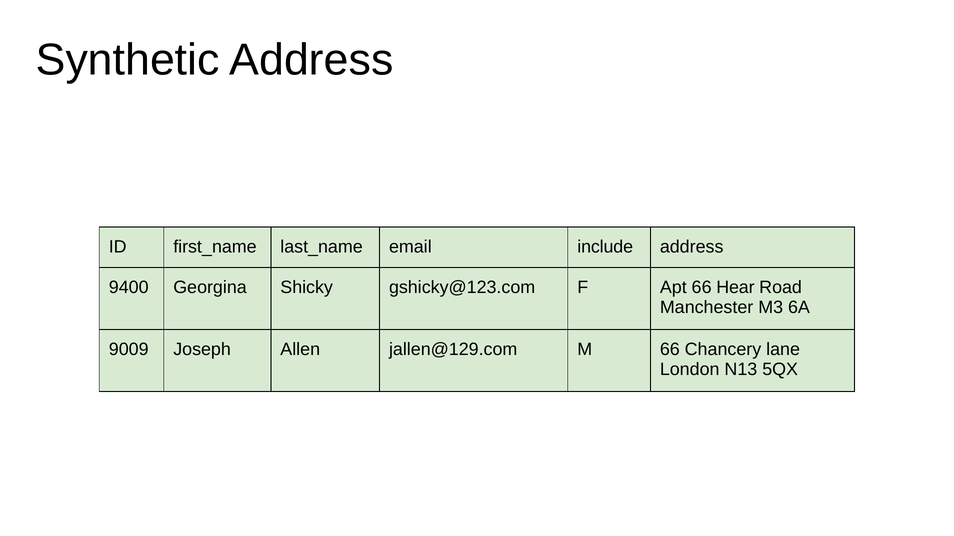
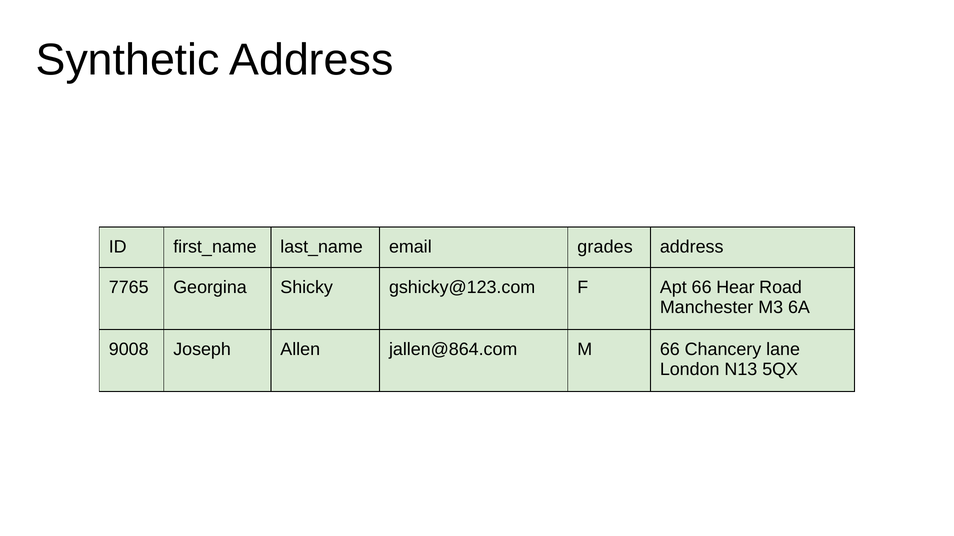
include: include -> grades
9400: 9400 -> 7765
9009: 9009 -> 9008
jallen@129.com: jallen@129.com -> jallen@864.com
